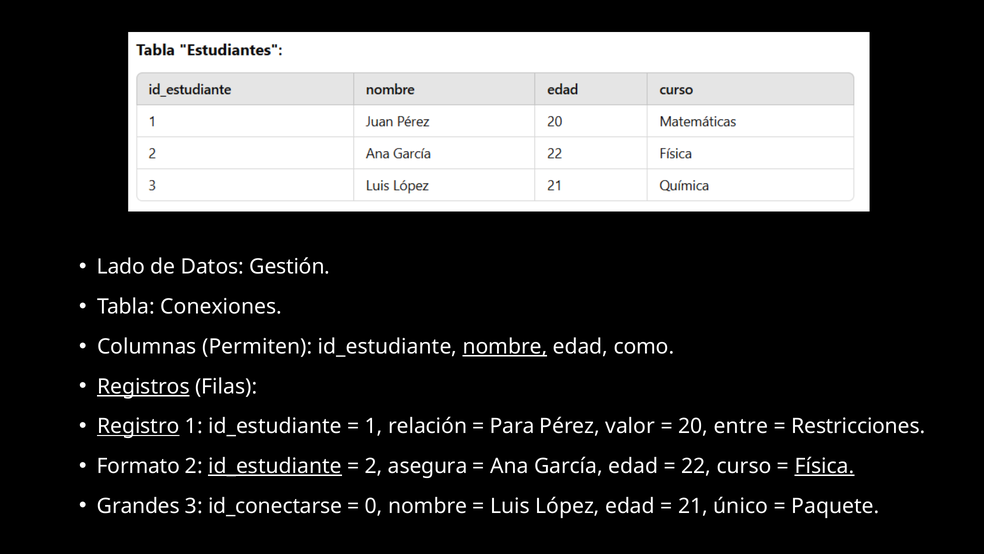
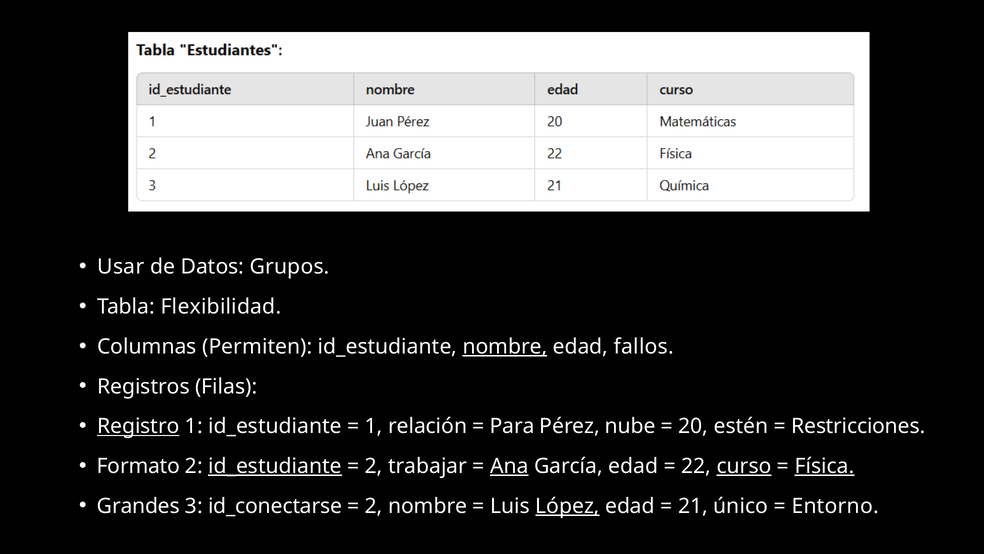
Lado: Lado -> Usar
Gestión: Gestión -> Grupos
Conexiones: Conexiones -> Flexibilidad
como: como -> fallos
Registros underline: present -> none
valor: valor -> nube
entre: entre -> estén
asegura: asegura -> trabajar
Ana underline: none -> present
curso underline: none -> present
0 at (374, 506): 0 -> 2
López underline: none -> present
Paquete: Paquete -> Entorno
